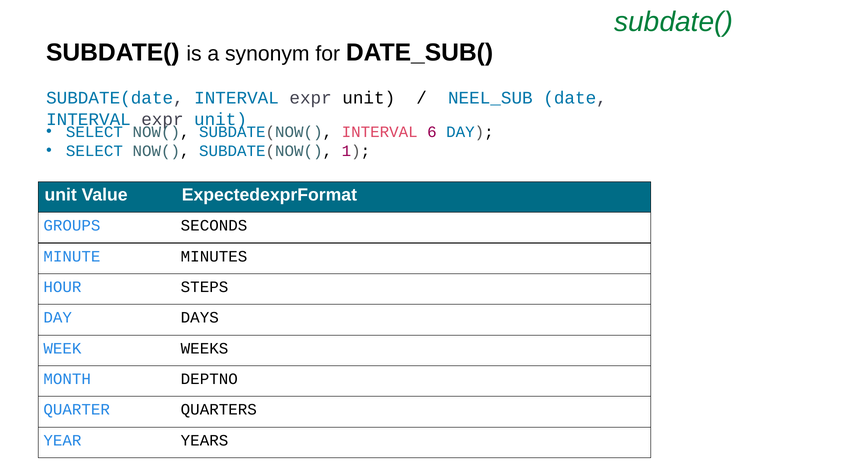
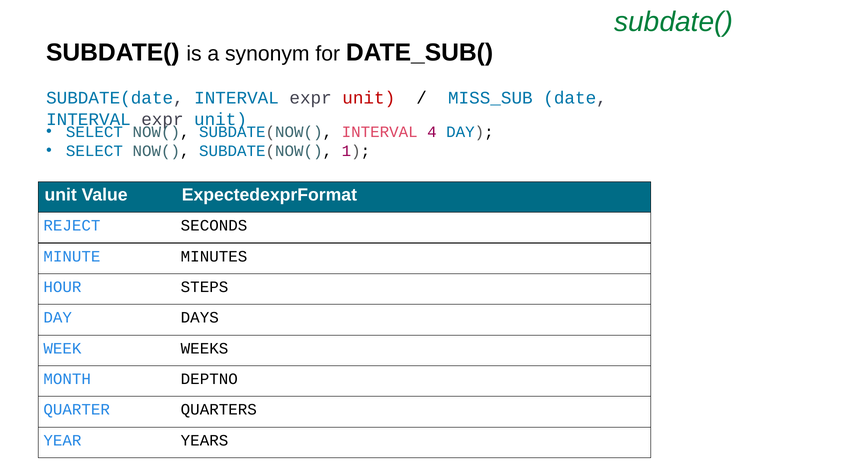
unit at (369, 98) colour: black -> red
NEEL_SUB: NEEL_SUB -> MISS_SUB
6: 6 -> 4
GROUPS: GROUPS -> REJECT
